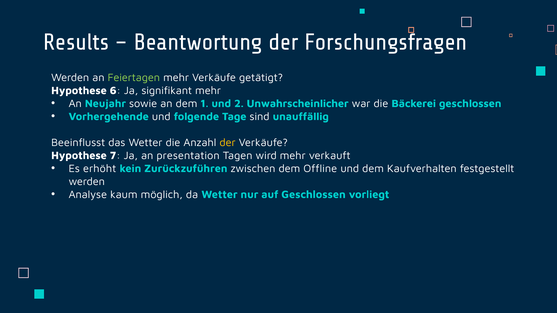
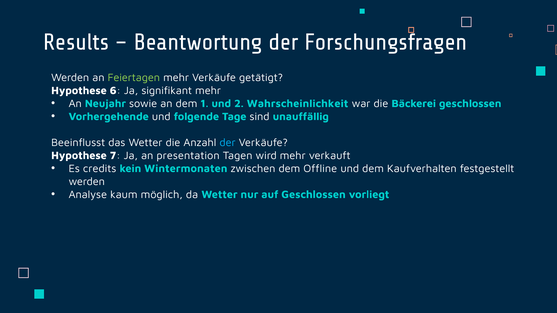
Unwahrscheinlicher: Unwahrscheinlicher -> Wahrscheinlichkeit
der at (228, 143) colour: yellow -> light blue
erhöht: erhöht -> credits
Zurückzuführen: Zurückzuführen -> Wintermonaten
